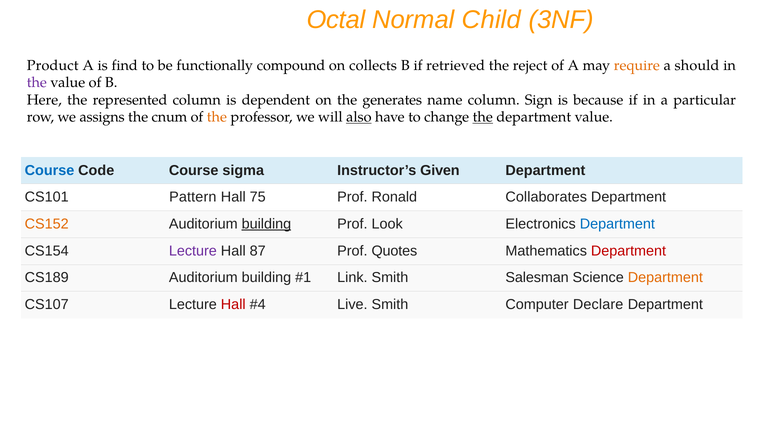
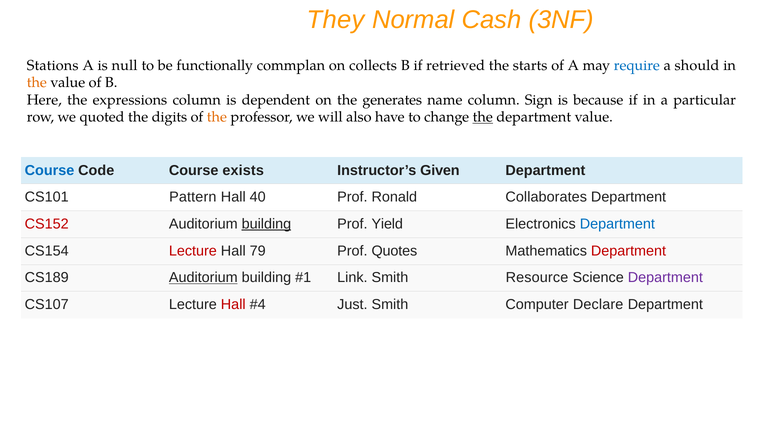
Octal: Octal -> They
Child: Child -> Cash
Product: Product -> Stations
find: find -> null
compound: compound -> commplan
reject: reject -> starts
require colour: orange -> blue
the at (37, 83) colour: purple -> orange
represented: represented -> expressions
assigns: assigns -> quoted
cnum: cnum -> digits
also underline: present -> none
sigma: sigma -> exists
75: 75 -> 40
CS152 colour: orange -> red
Look: Look -> Yield
Lecture at (193, 251) colour: purple -> red
87: 87 -> 79
Auditorium at (203, 278) underline: none -> present
Salesman: Salesman -> Resource
Department at (665, 278) colour: orange -> purple
Live: Live -> Just
